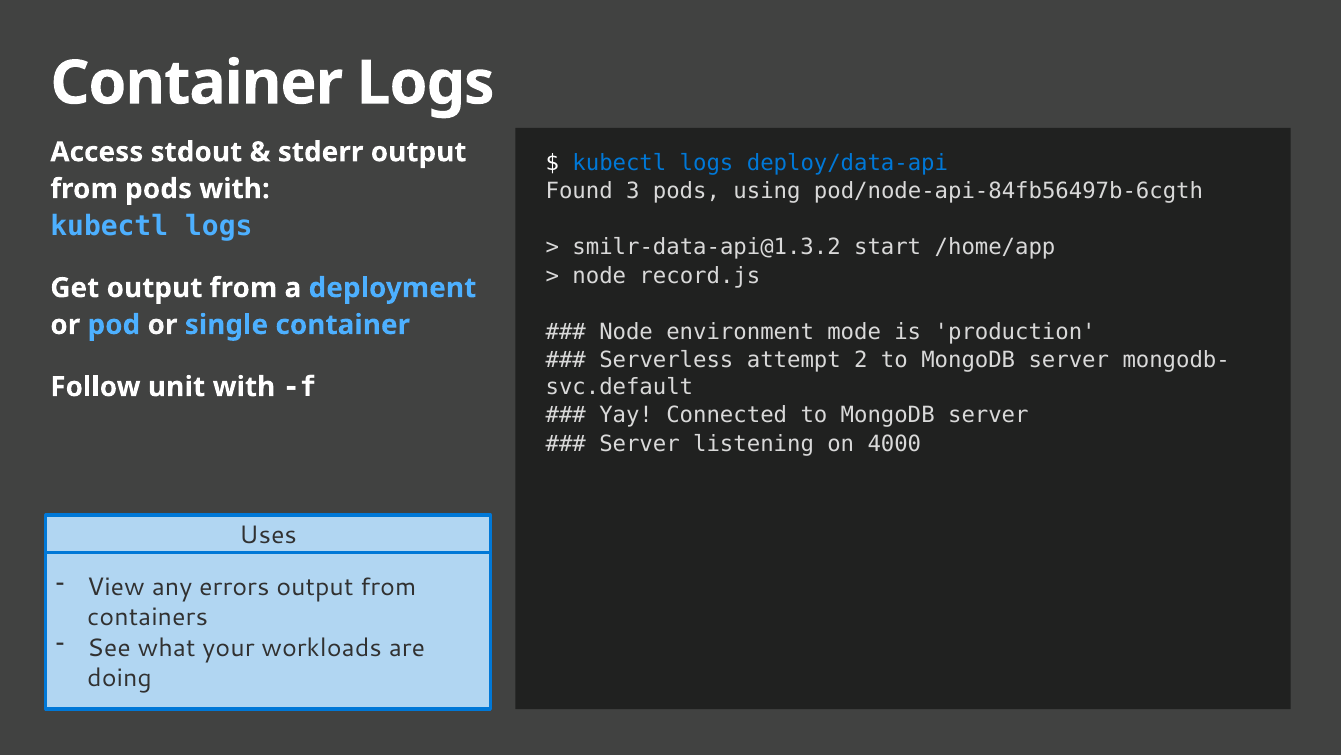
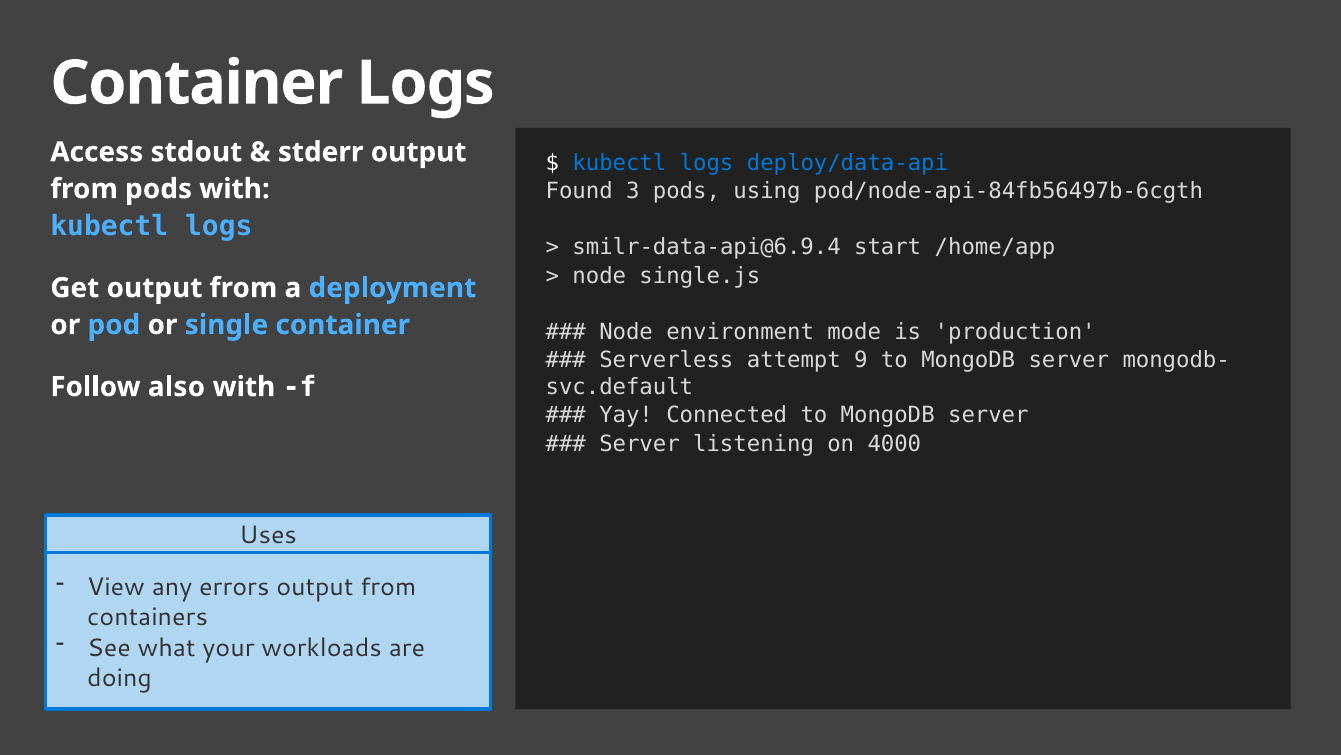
smilr-data-api@1.3.2: smilr-data-api@1.3.2 -> smilr-data-api@6.9.4
record.js: record.js -> single.js
2: 2 -> 9
unit: unit -> also
